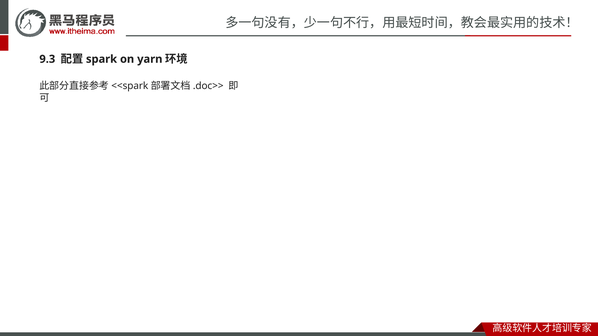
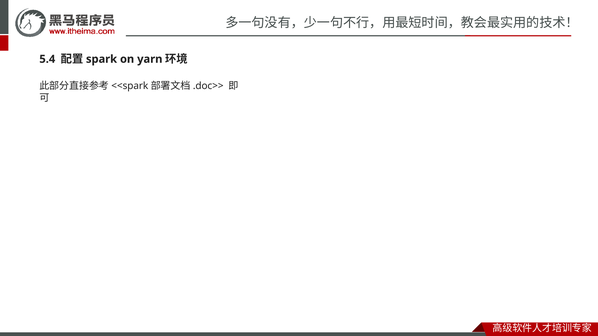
9.3: 9.3 -> 5.4
